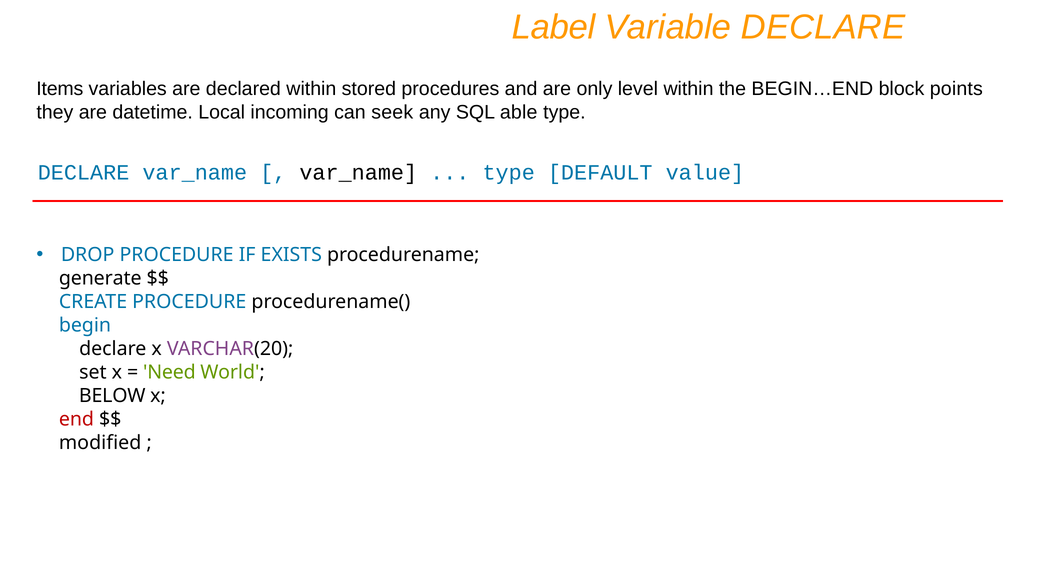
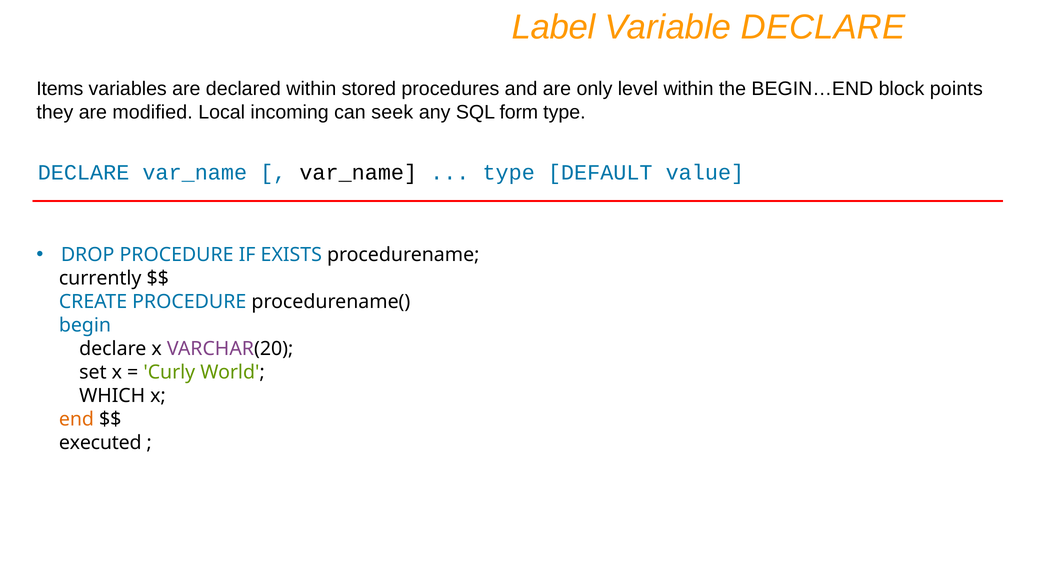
datetime: datetime -> modified
able: able -> form
generate: generate -> currently
Need: Need -> Curly
BELOW: BELOW -> WHICH
end colour: red -> orange
modified: modified -> executed
